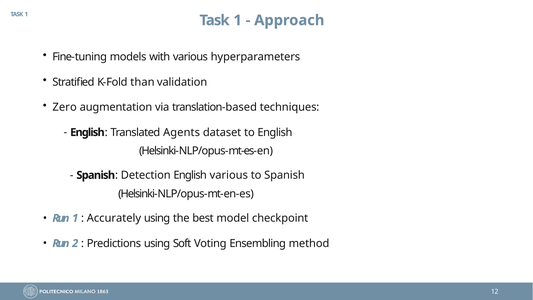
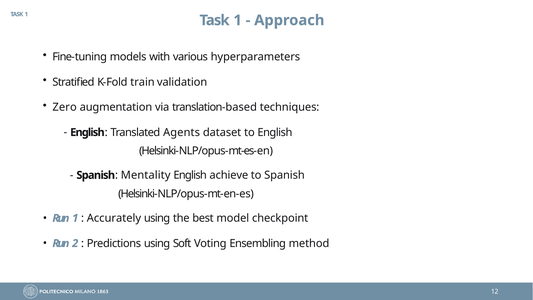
than: than -> train
Detection: Detection -> Mentality
English various: various -> achieve
